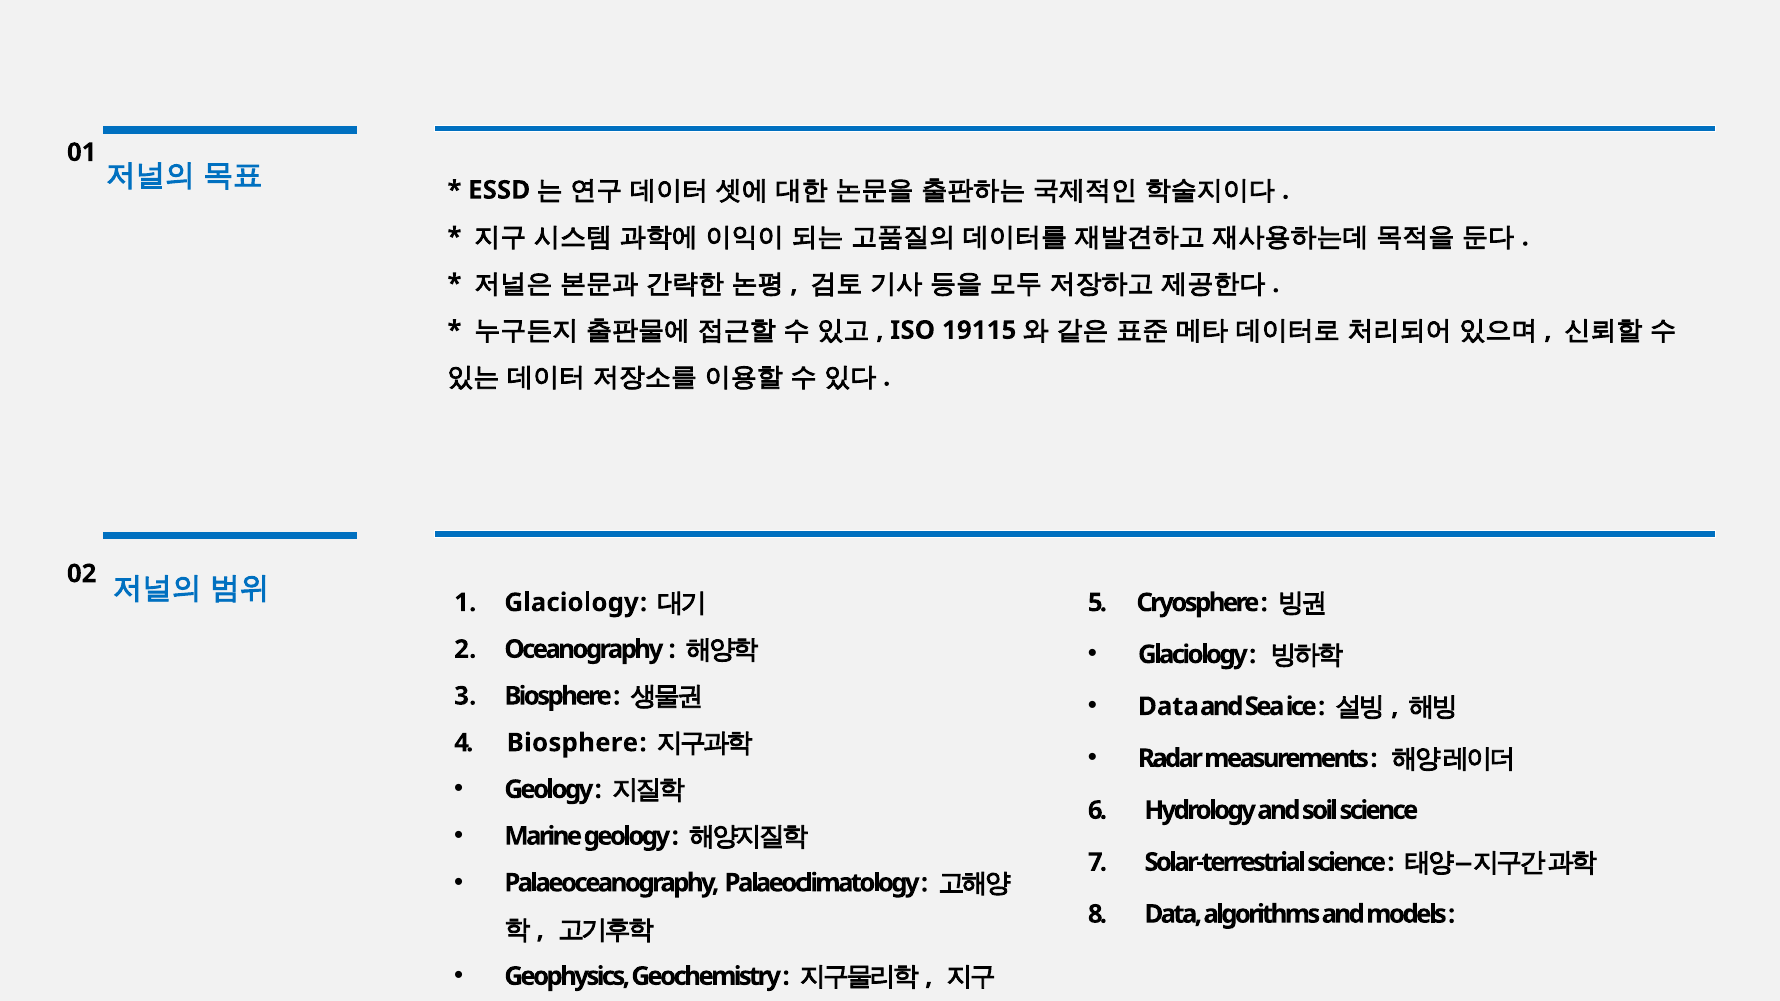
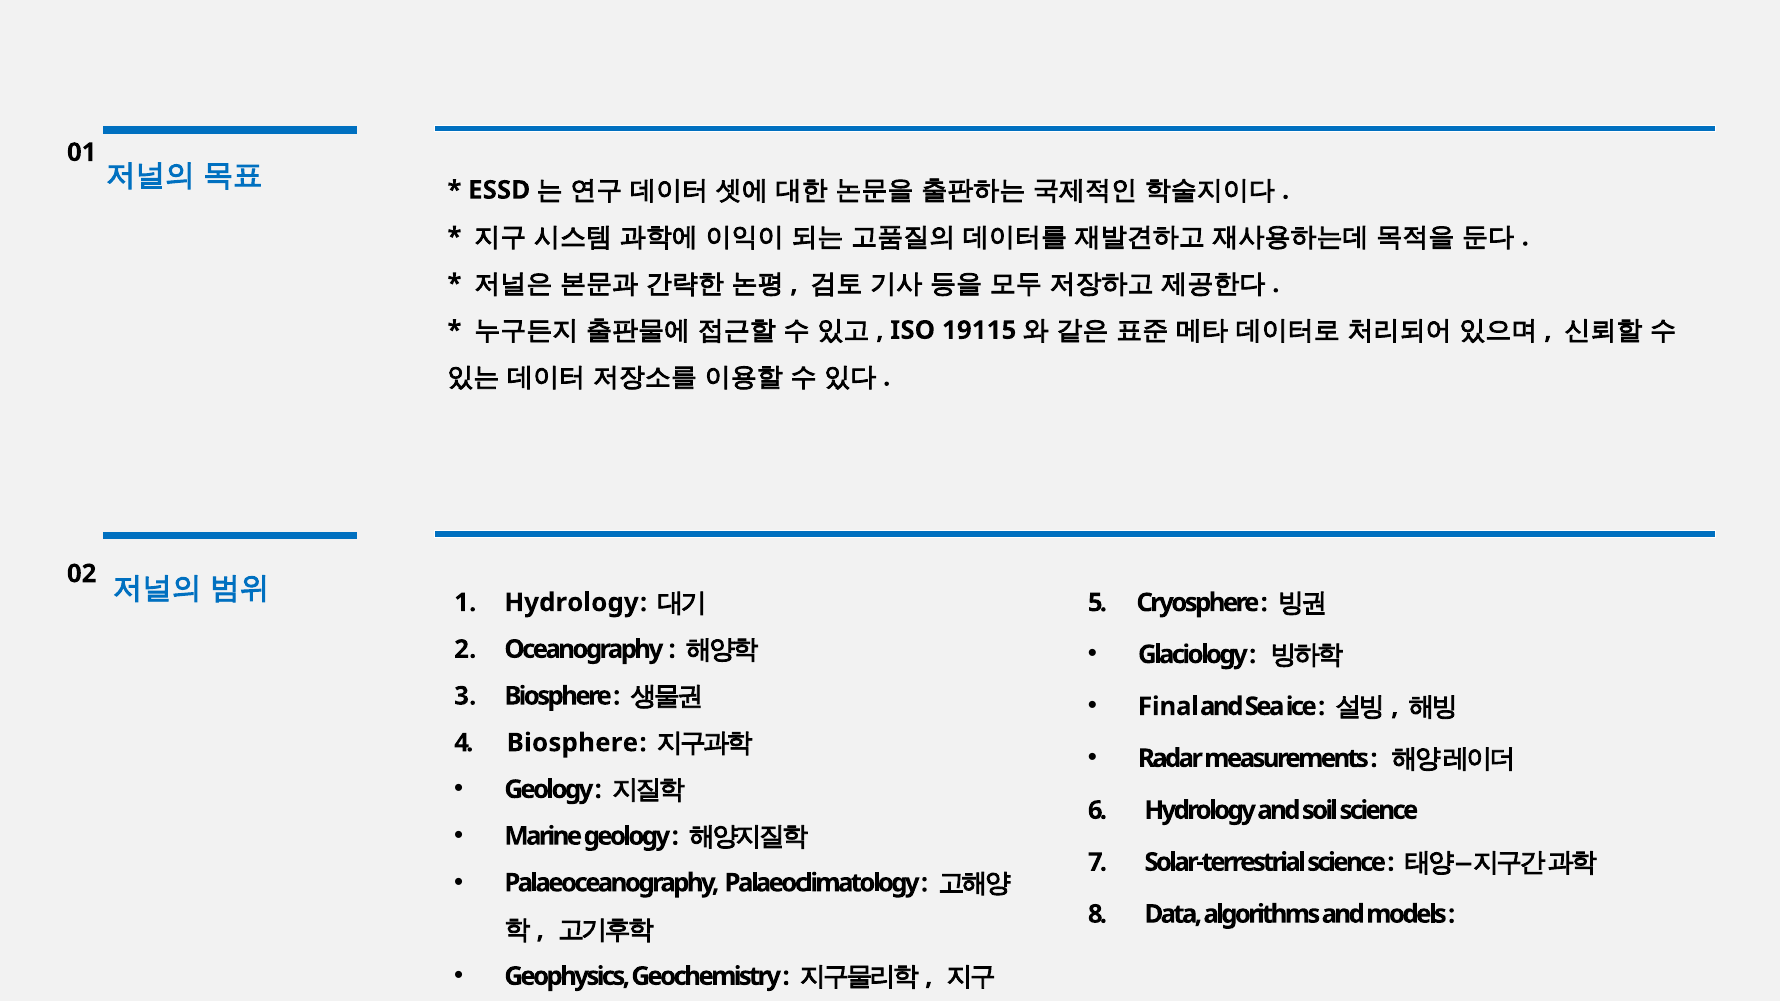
Glaciology at (572, 603): Glaciology -> Hydrology
Data at (1168, 707): Data -> Final
